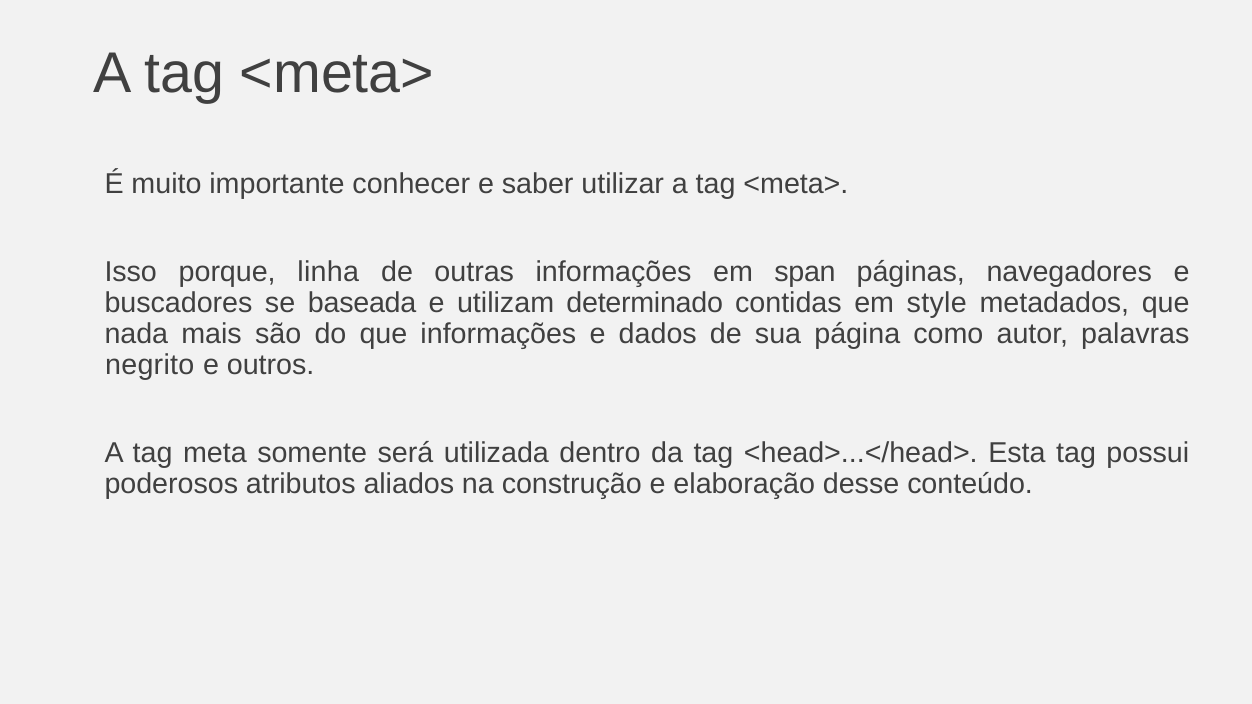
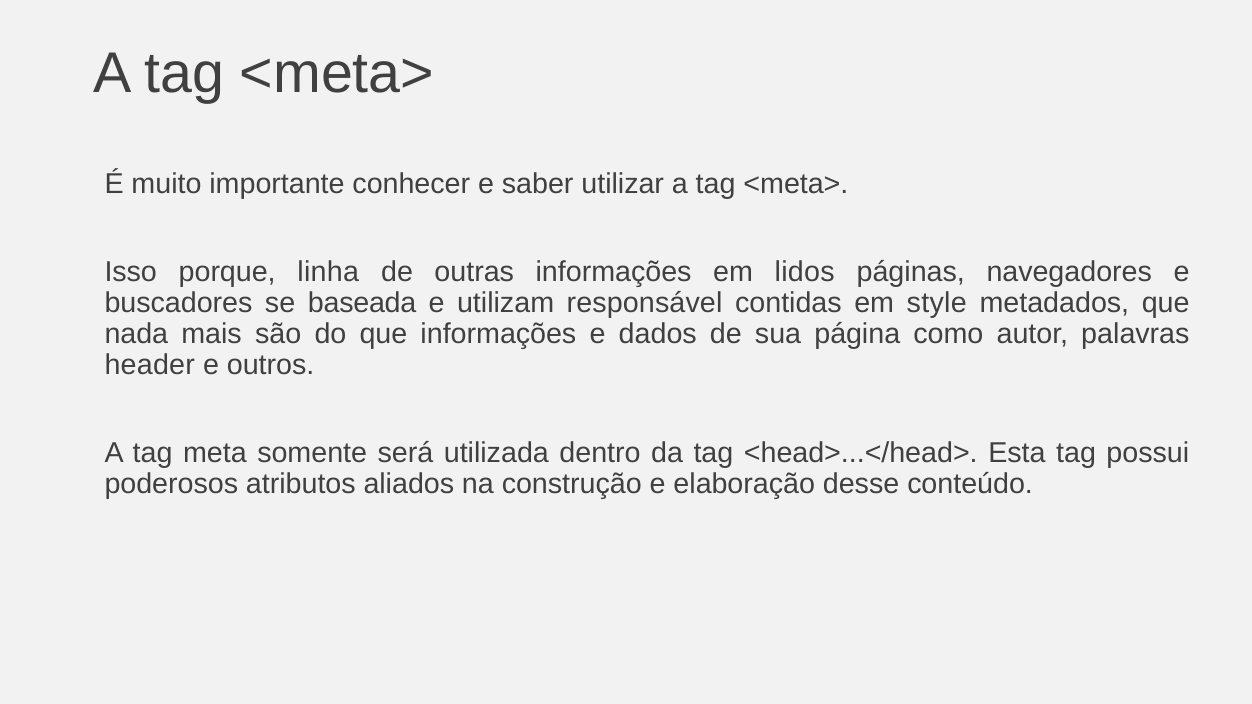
span: span -> lidos
determinado: determinado -> responsável
negrito: negrito -> header
